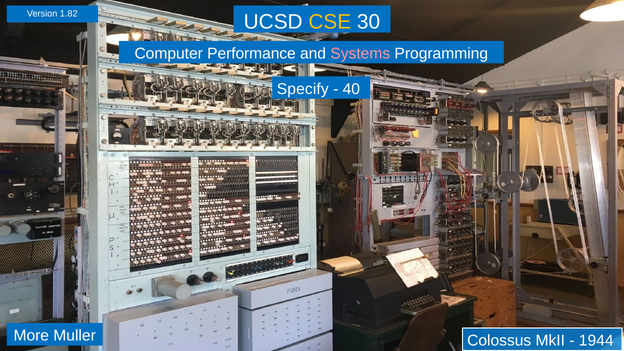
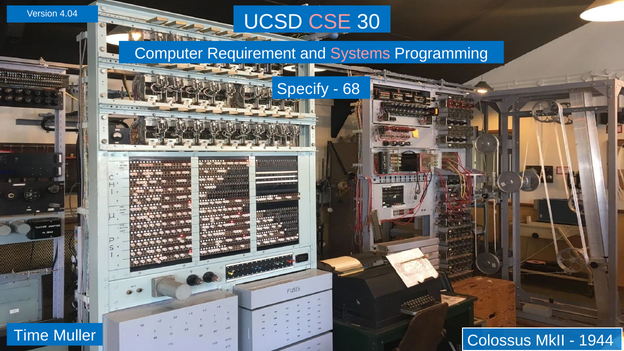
1.82: 1.82 -> 4.04
CSE colour: yellow -> pink
Performance: Performance -> Requirement
40: 40 -> 68
More: More -> Time
